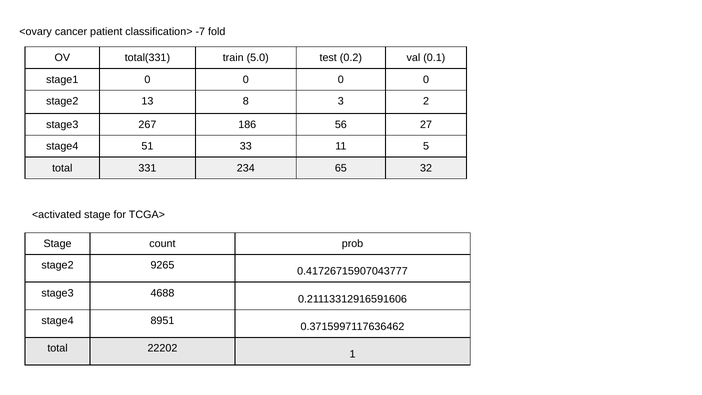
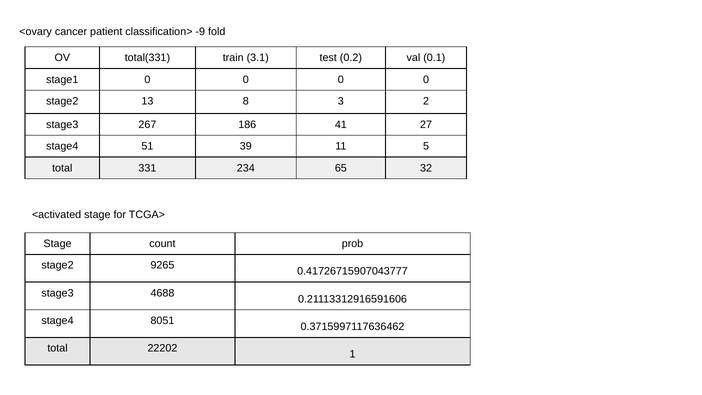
-7: -7 -> -9
5.0: 5.0 -> 3.1
56: 56 -> 41
33: 33 -> 39
8951: 8951 -> 8051
